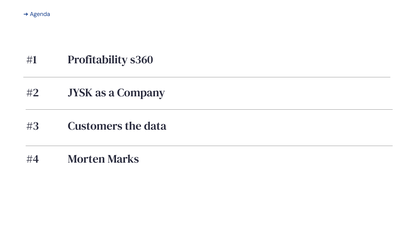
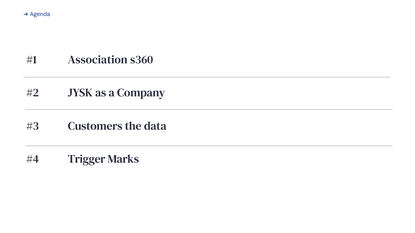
Profitability: Profitability -> Association
Morten: Morten -> Trigger
